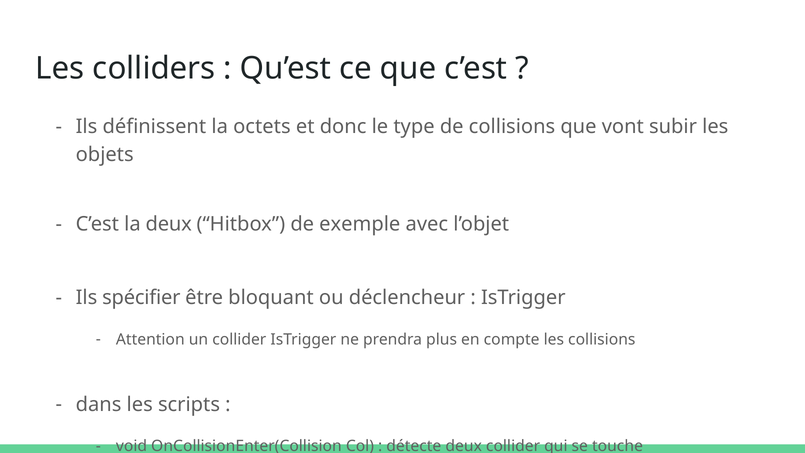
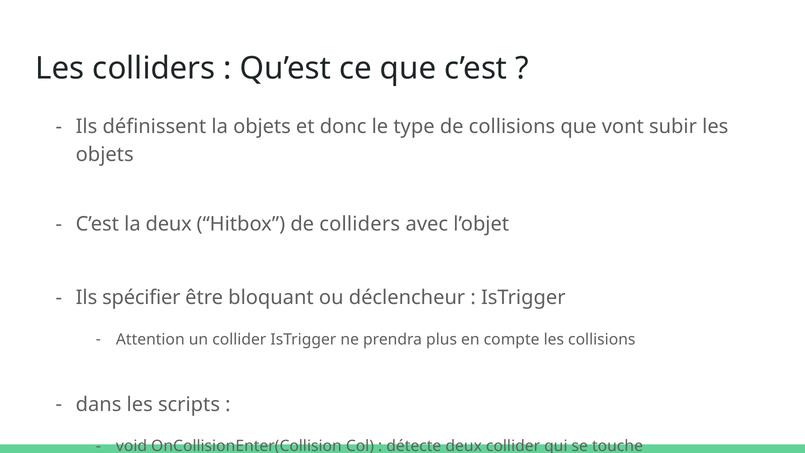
la octets: octets -> objets
de exemple: exemple -> colliders
